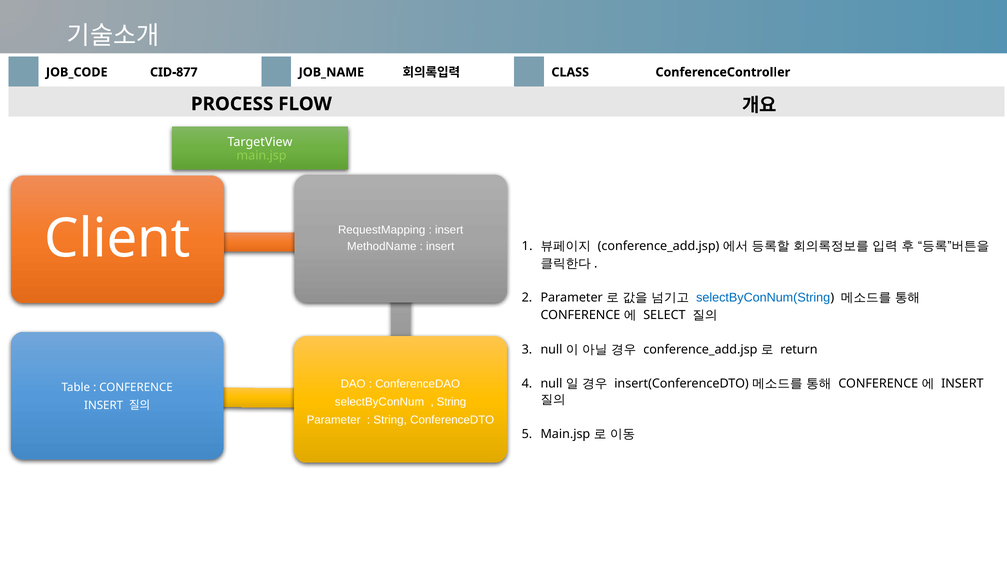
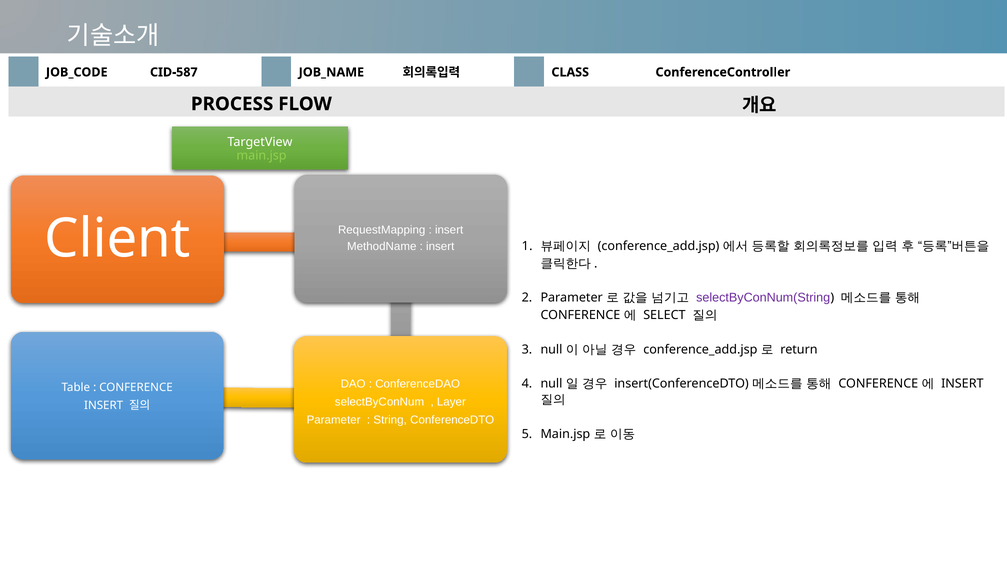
CID-877: CID-877 -> CID-587
selectByConNum(String colour: blue -> purple
String at (451, 402): String -> Layer
